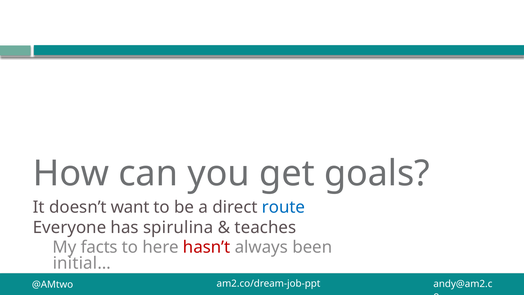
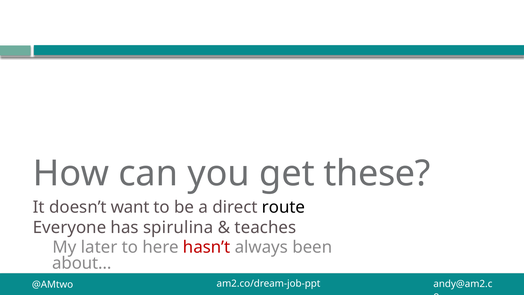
goals: goals -> these
route colour: blue -> black
facts: facts -> later
initial…: initial… -> about…
